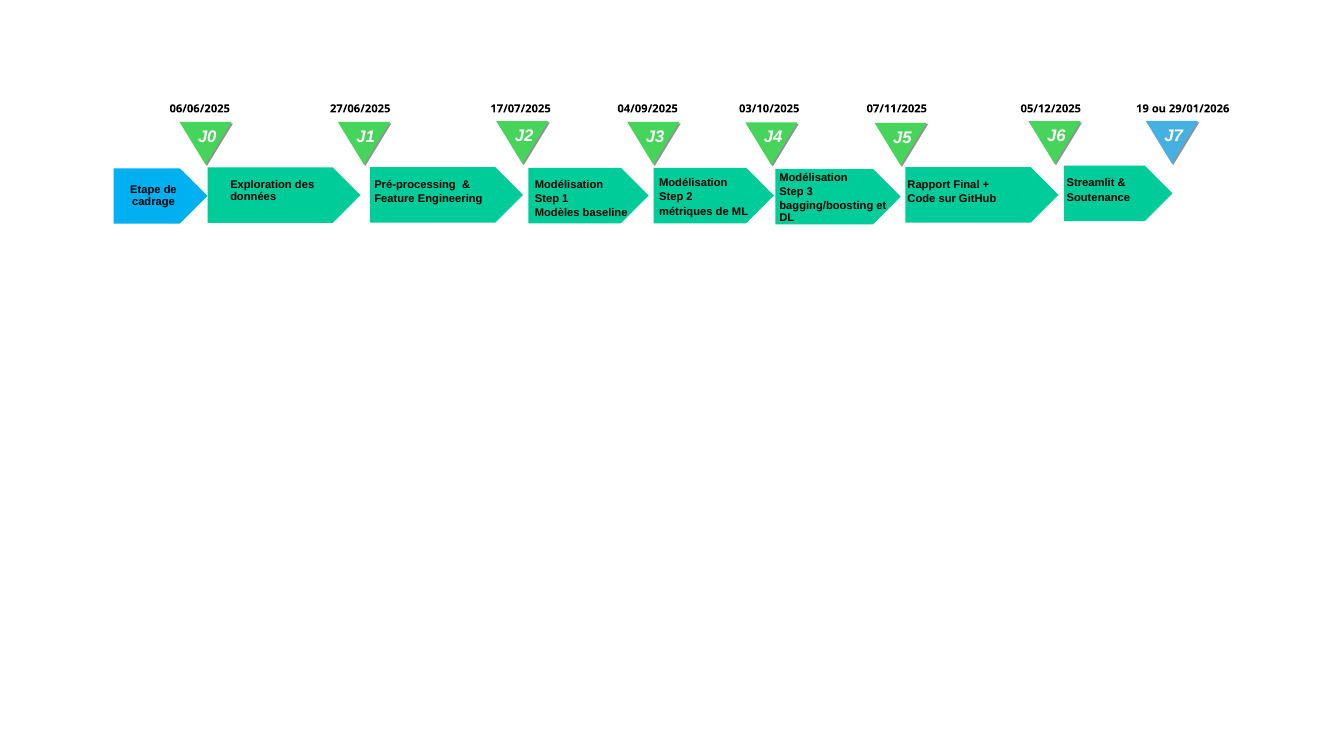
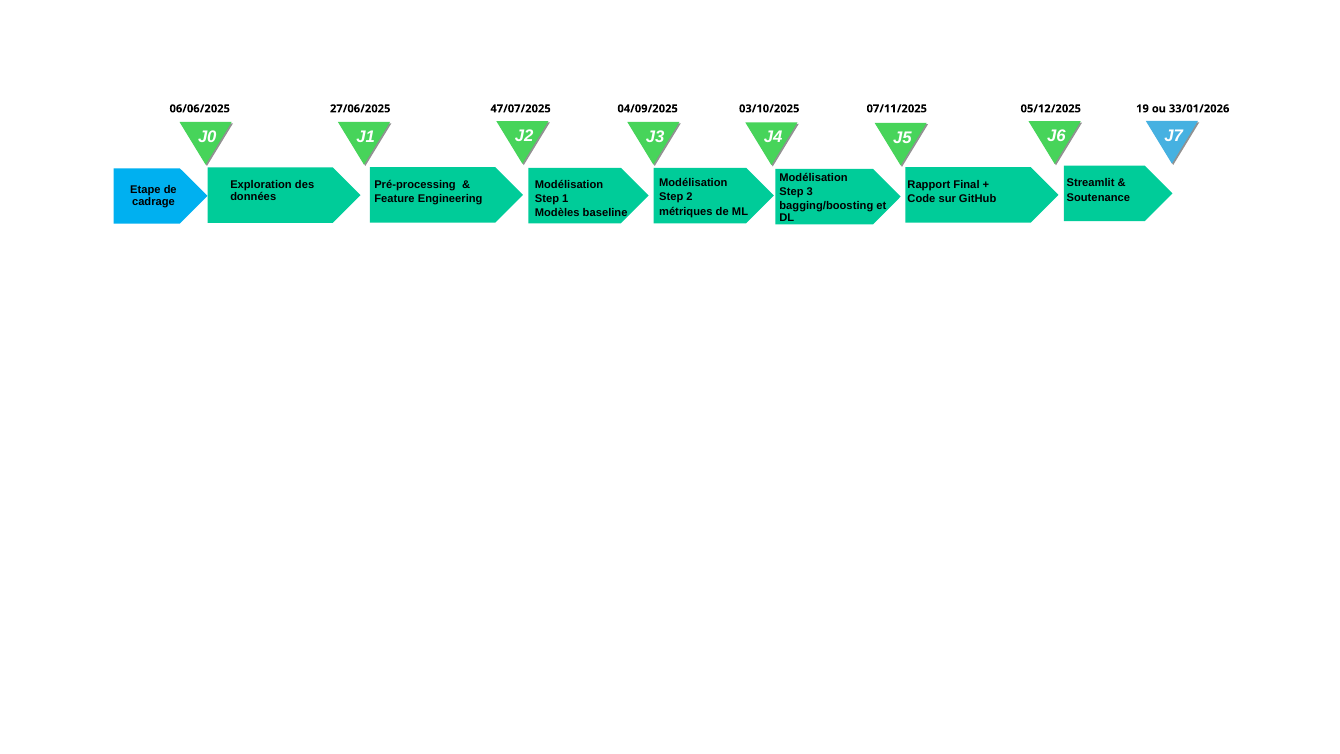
17/07/2025: 17/07/2025 -> 47/07/2025
29/01/2026: 29/01/2026 -> 33/01/2026
